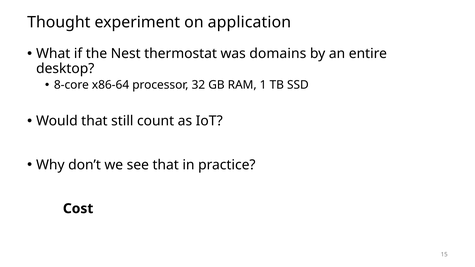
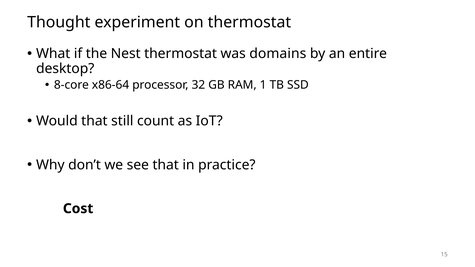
on application: application -> thermostat
